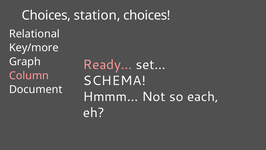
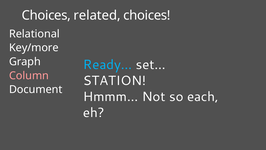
station: station -> related
Ready… colour: pink -> light blue
SCHEMA: SCHEMA -> STATION
